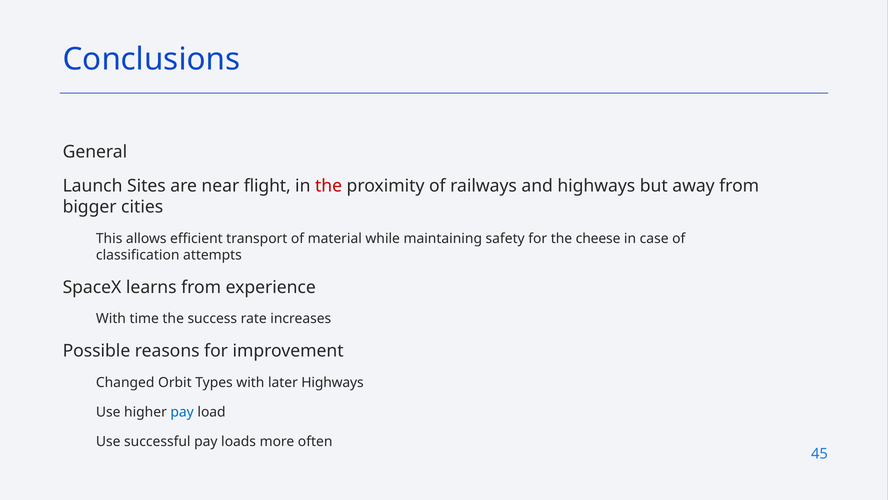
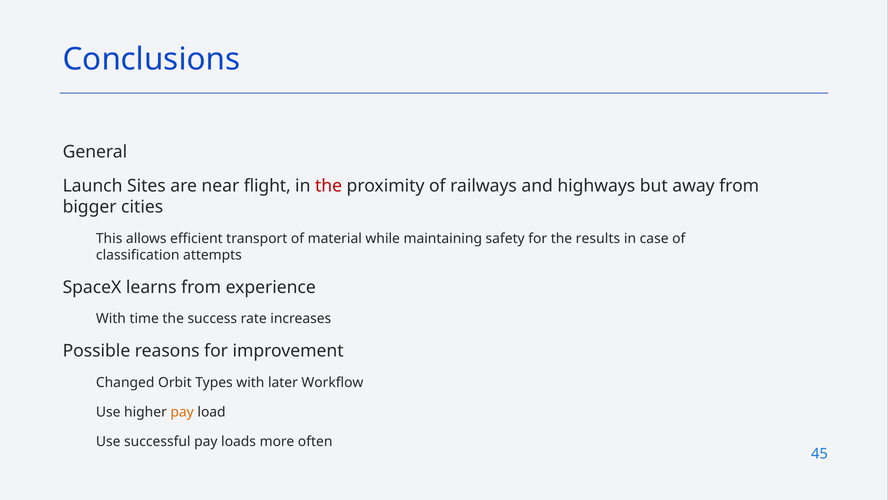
cheese: cheese -> results
later Highways: Highways -> Workflow
pay at (182, 412) colour: blue -> orange
